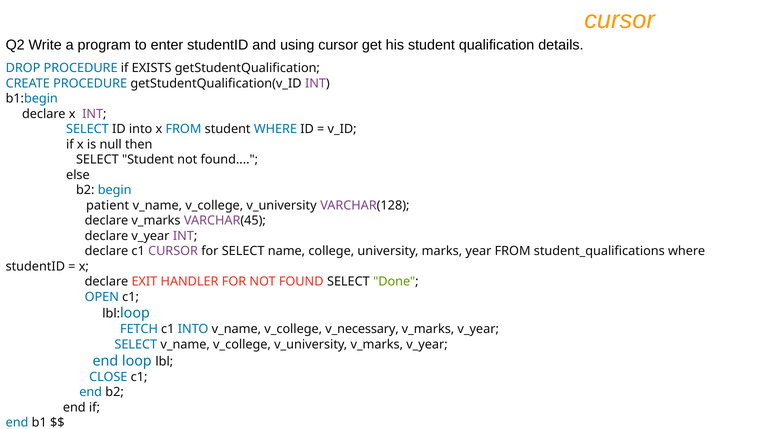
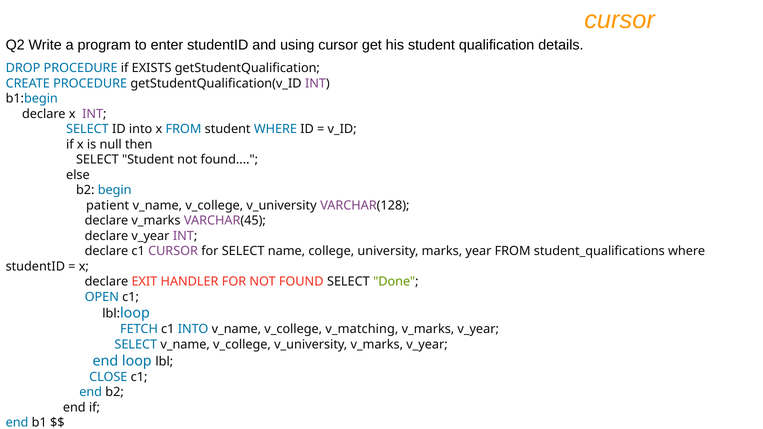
v_necessary: v_necessary -> v_matching
